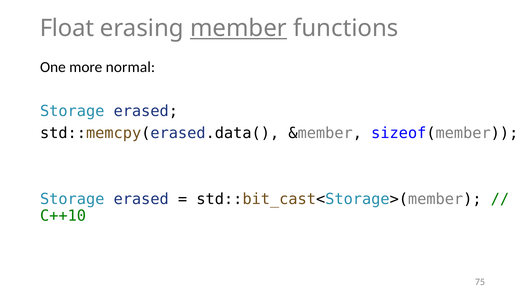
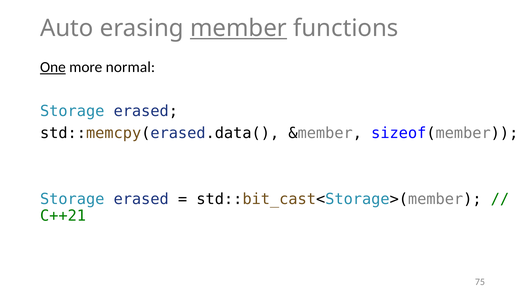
Float: Float -> Auto
One underline: none -> present
C++10: C++10 -> C++21
